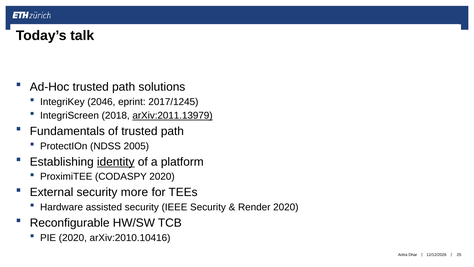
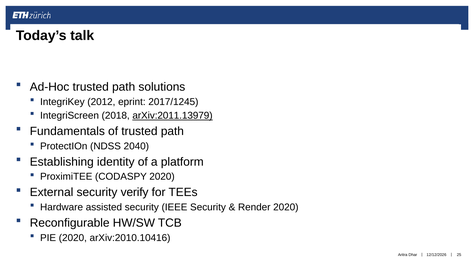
2046: 2046 -> 2012
2005: 2005 -> 2040
identity underline: present -> none
more: more -> verify
